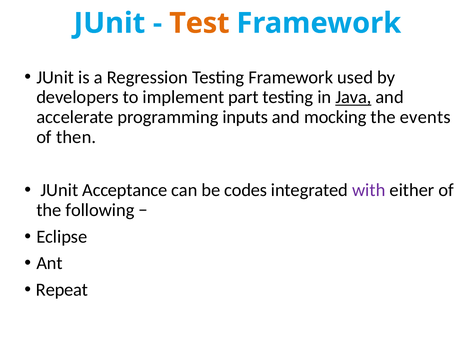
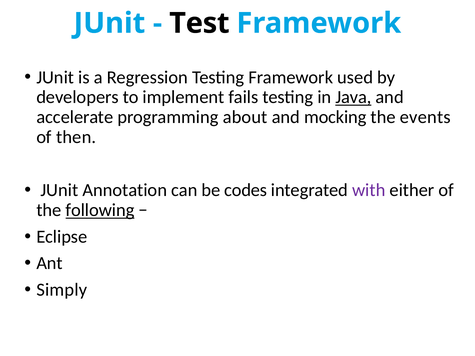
Test colour: orange -> black
part: part -> fails
inputs: inputs -> about
Acceptance: Acceptance -> Annotation
following underline: none -> present
Repeat: Repeat -> Simply
